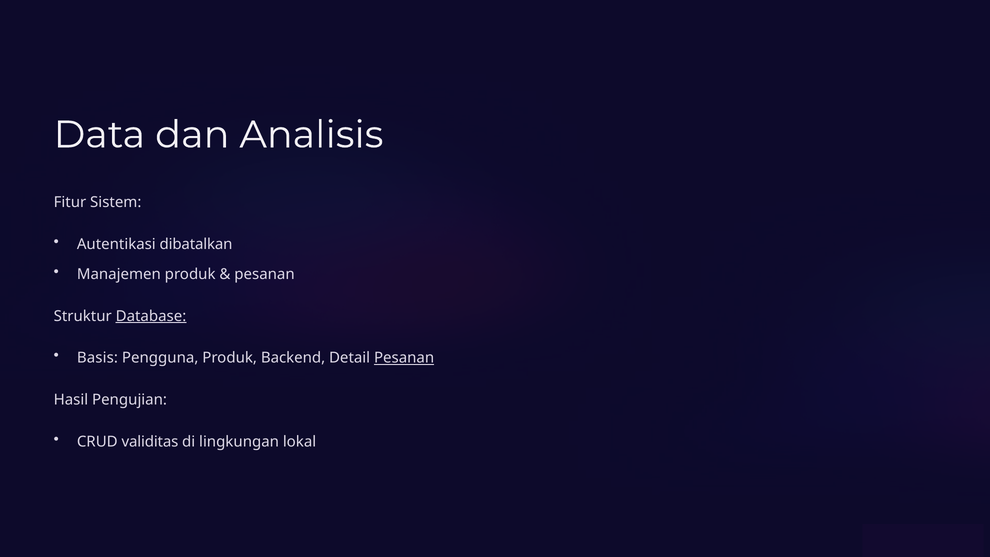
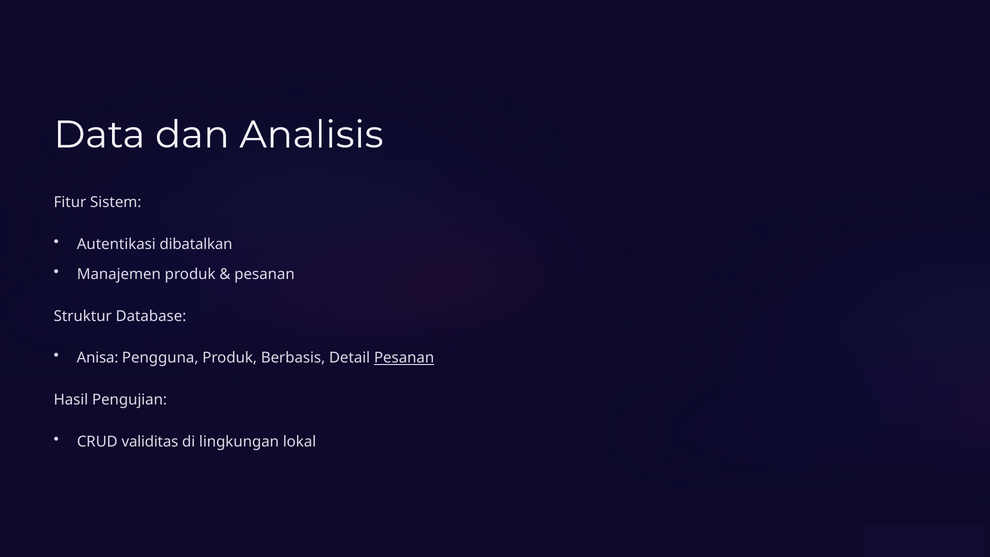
Database underline: present -> none
Basis: Basis -> Anisa
Backend: Backend -> Berbasis
